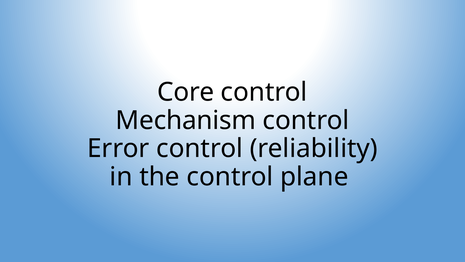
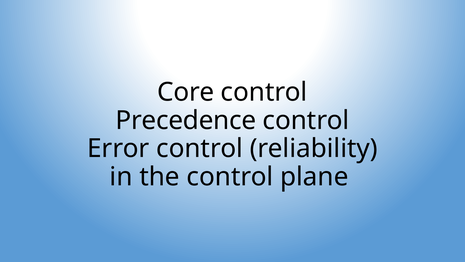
Mechanism: Mechanism -> Precedence
